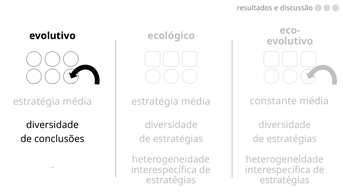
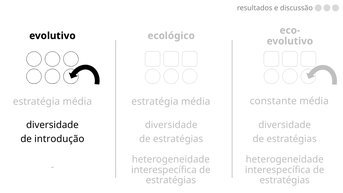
conclusões: conclusões -> introdução
